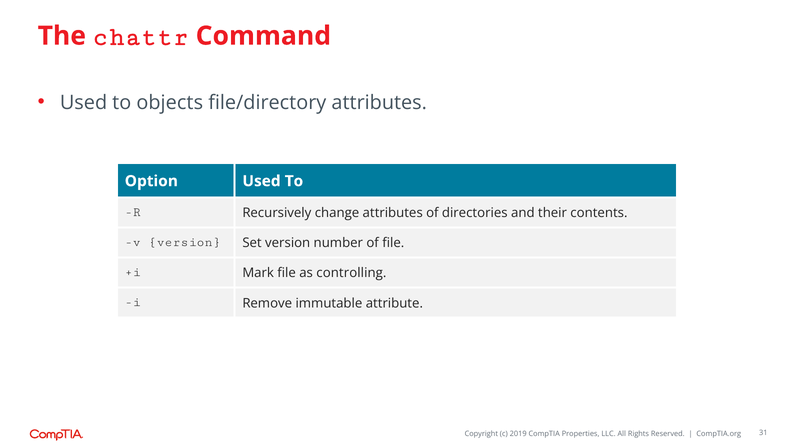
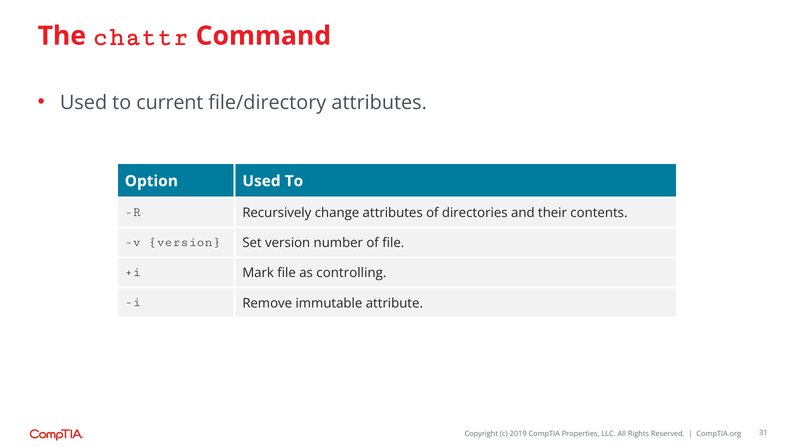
objects: objects -> current
